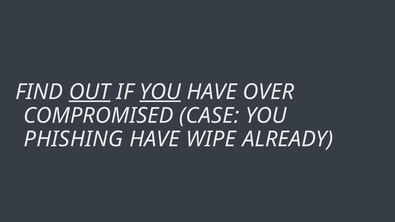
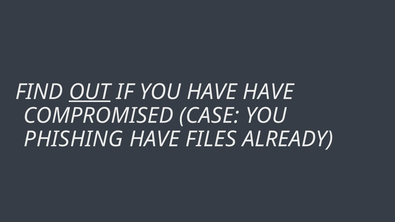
YOU at (160, 92) underline: present -> none
HAVE OVER: OVER -> HAVE
WIPE: WIPE -> FILES
